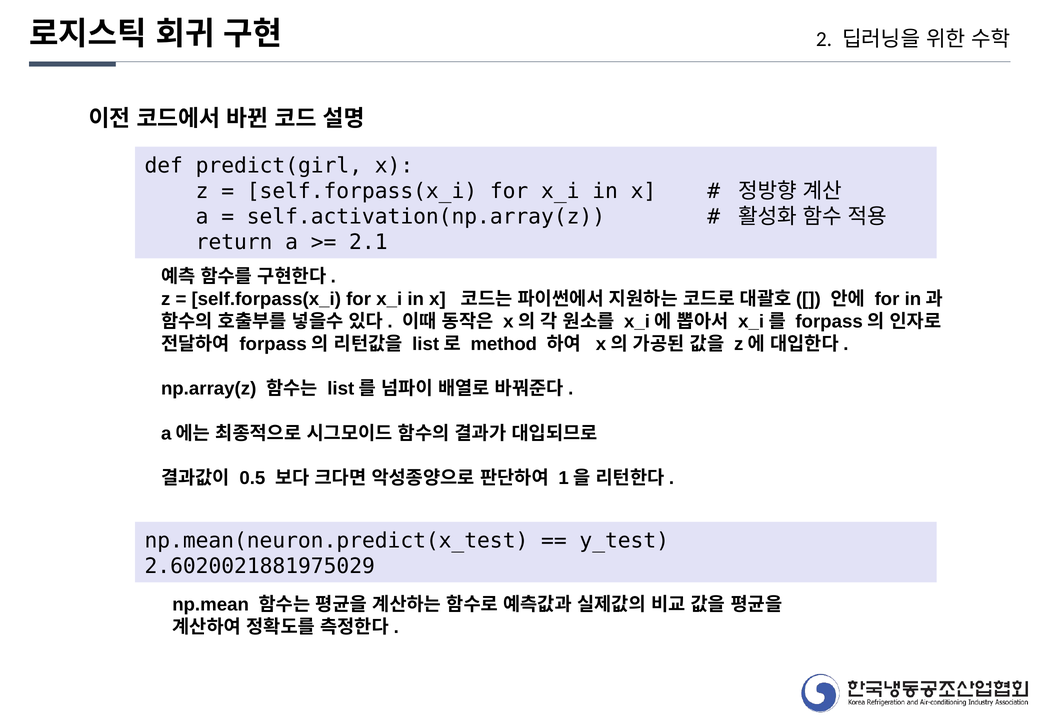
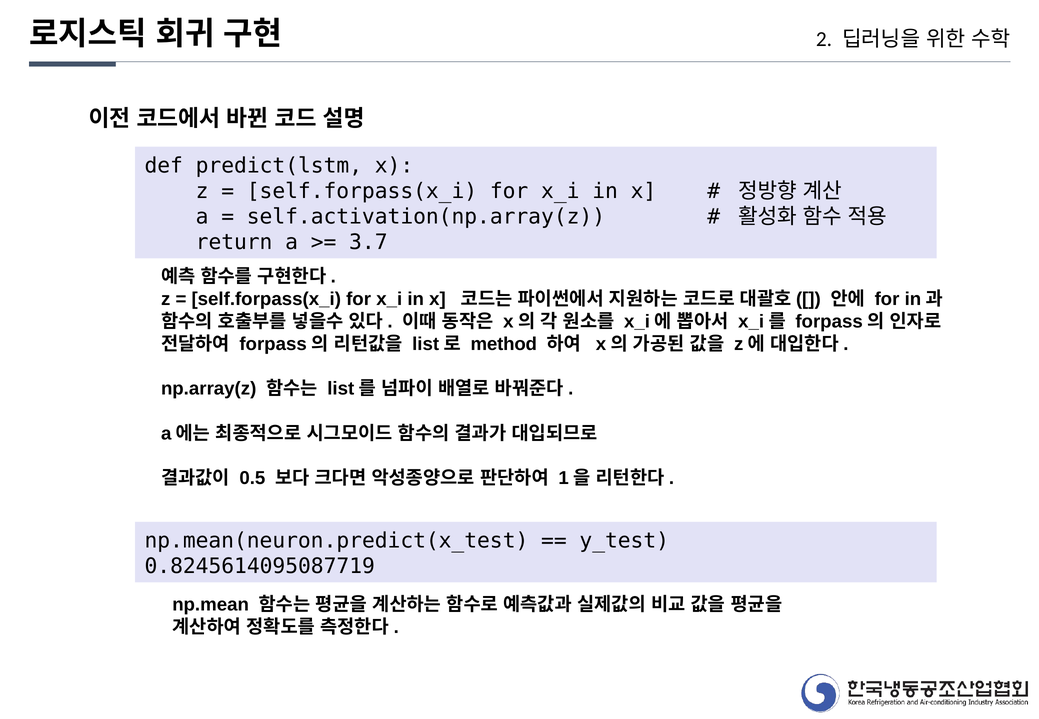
predict(girl: predict(girl -> predict(lstm
2.1: 2.1 -> 3.7
2.6020021881975029: 2.6020021881975029 -> 0.8245614095087719
